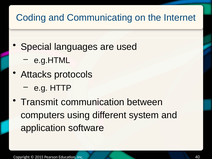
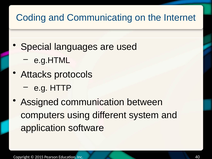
Transmit: Transmit -> Assigned
